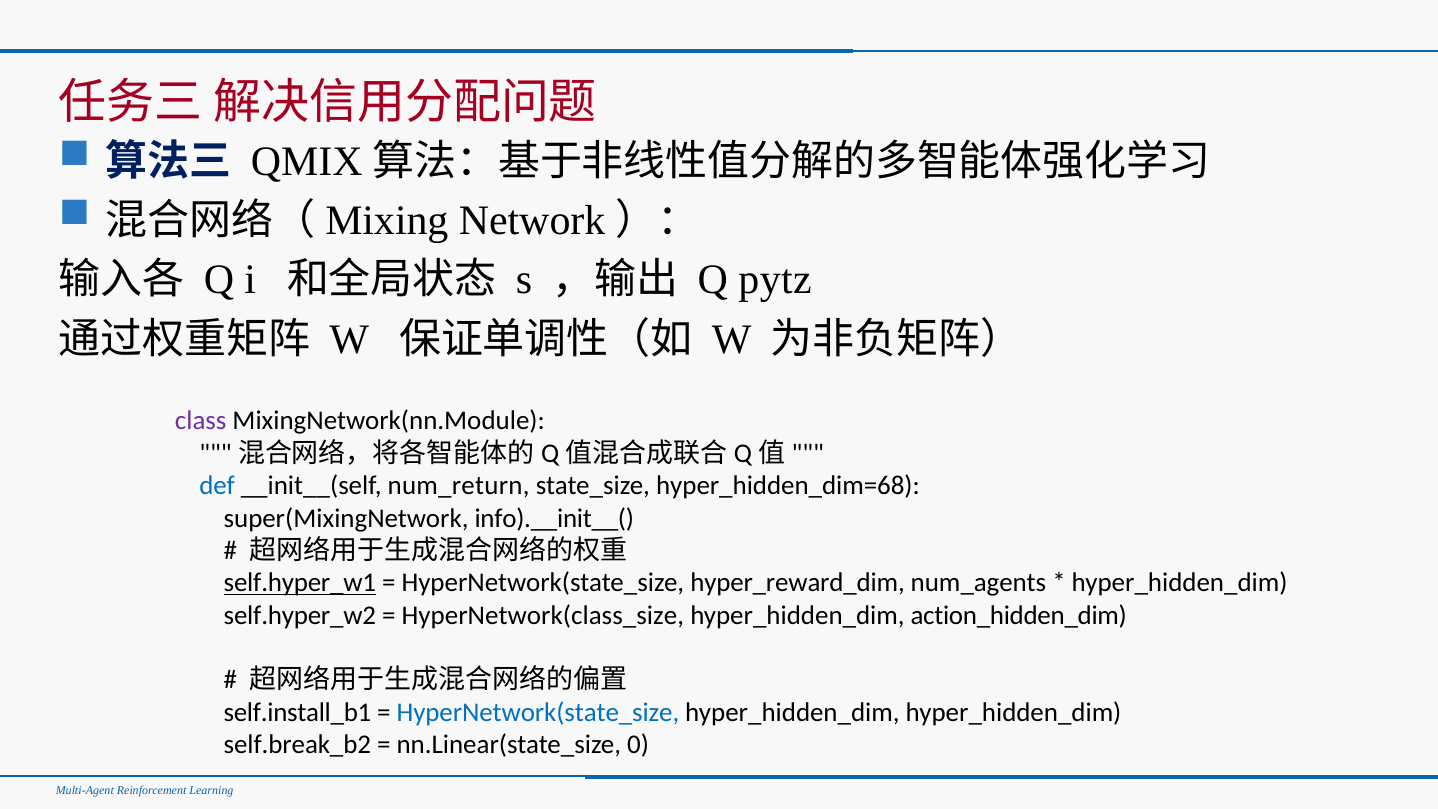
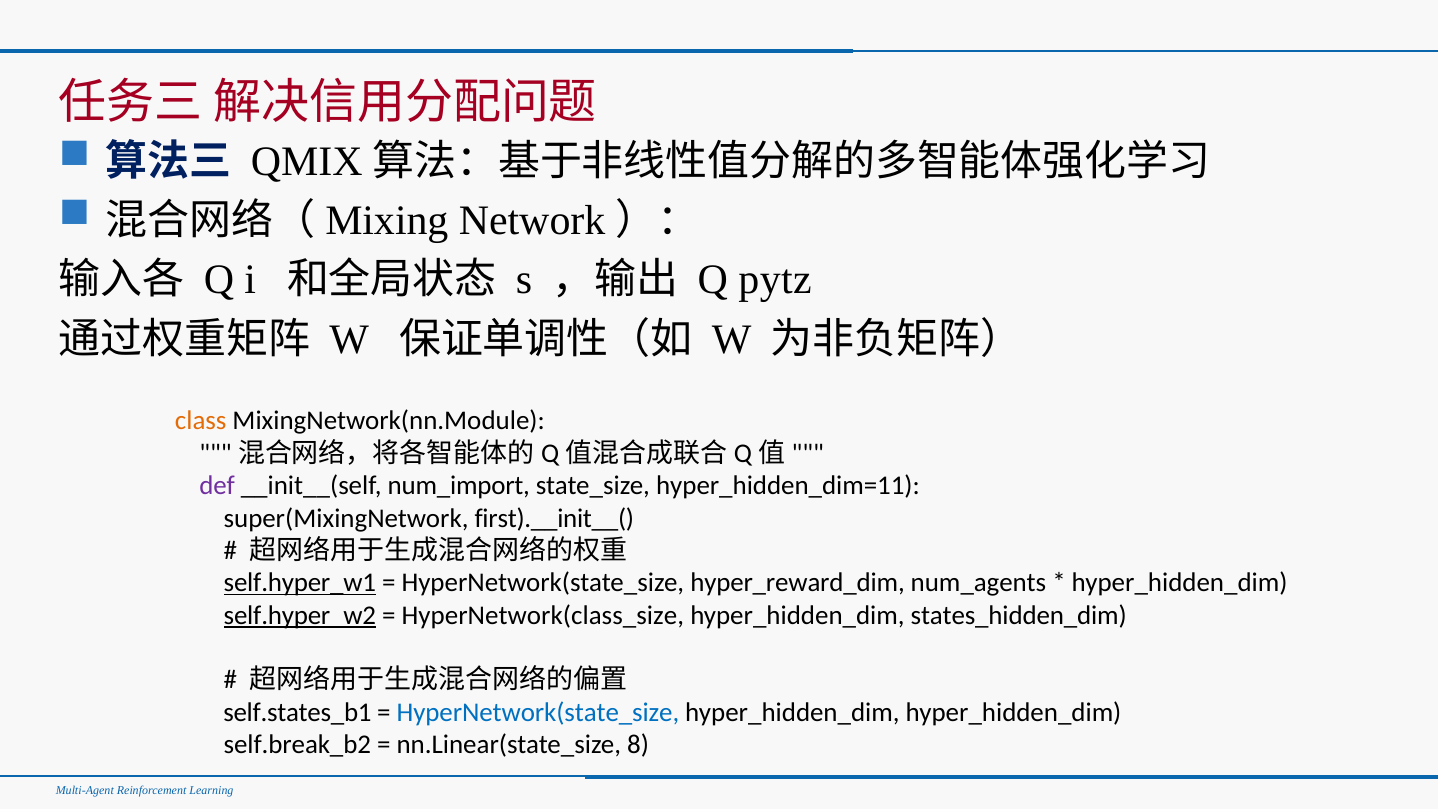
class colour: purple -> orange
def colour: blue -> purple
num_return: num_return -> num_import
hyper_hidden_dim=68: hyper_hidden_dim=68 -> hyper_hidden_dim=11
info).__init__(: info).__init__( -> first).__init__(
self.hyper_w2 underline: none -> present
action_hidden_dim: action_hidden_dim -> states_hidden_dim
self.install_b1: self.install_b1 -> self.states_b1
0: 0 -> 8
